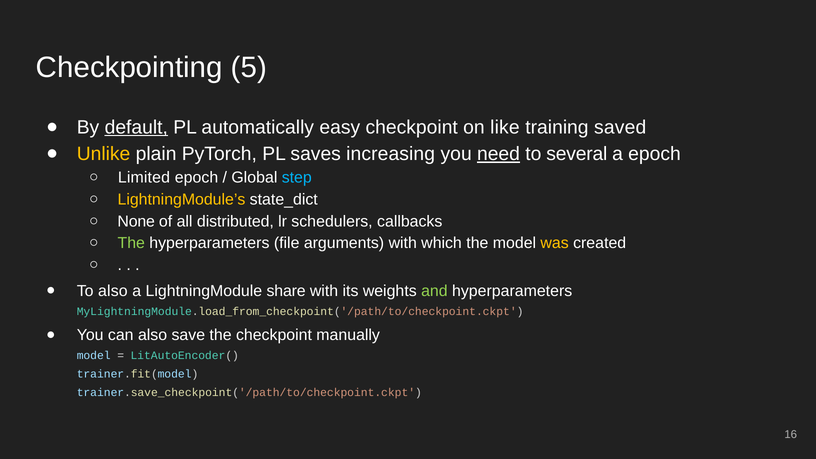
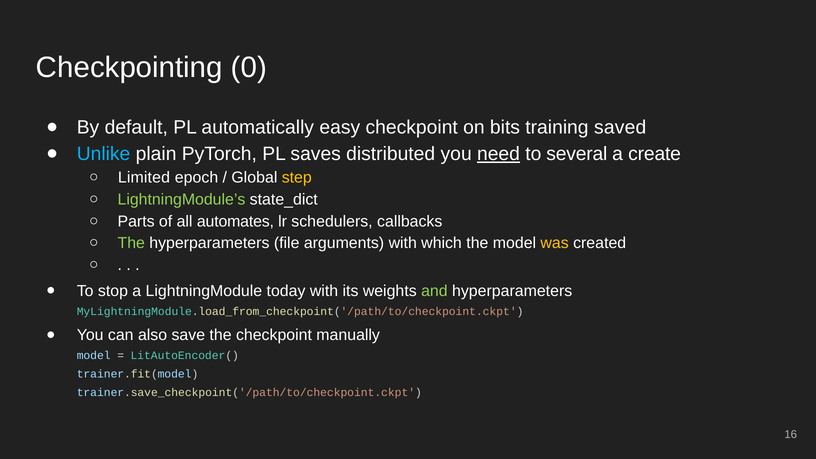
5: 5 -> 0
default underline: present -> none
like: like -> bits
Unlike colour: yellow -> light blue
increasing: increasing -> distributed
a epoch: epoch -> create
step colour: light blue -> yellow
LightningModule’s colour: yellow -> light green
None: None -> Parts
distributed: distributed -> automates
To also: also -> stop
share: share -> today
